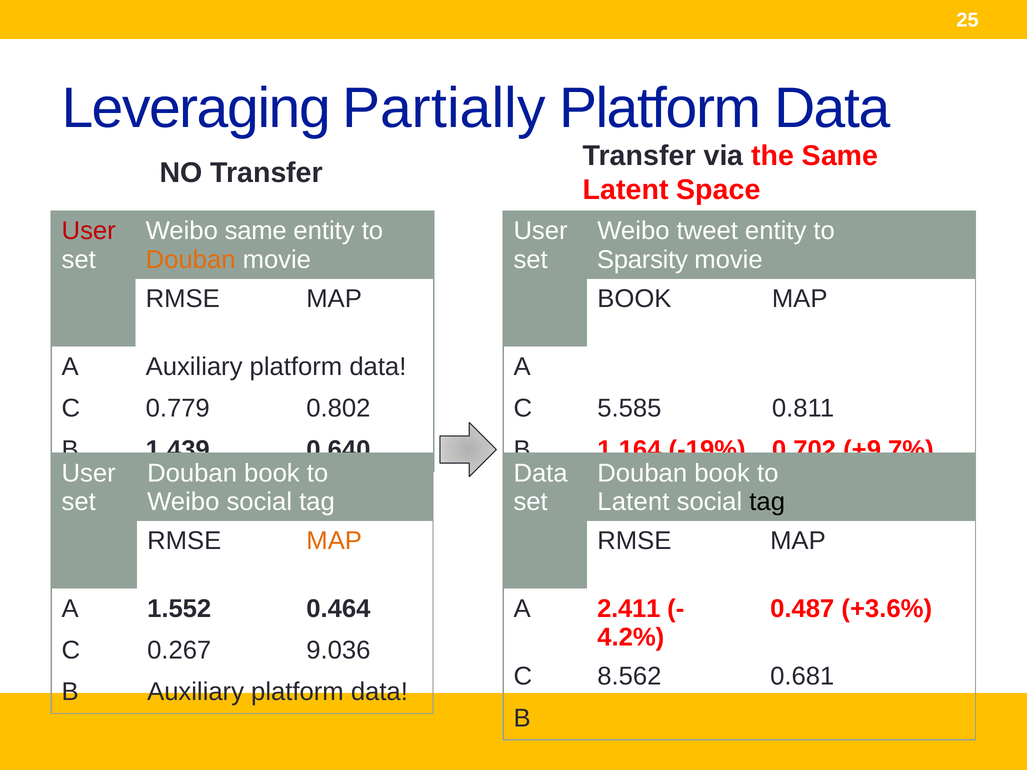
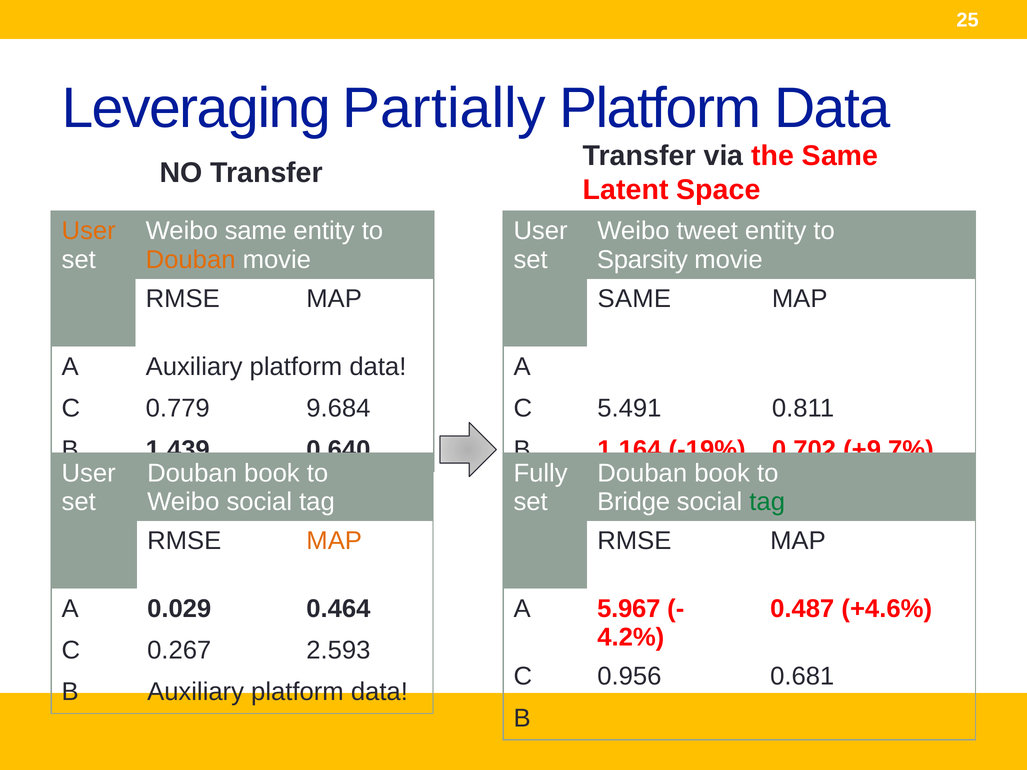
User at (89, 231) colour: red -> orange
BOOK at (634, 299): BOOK -> SAME
0.802: 0.802 -> 9.684
5.585: 5.585 -> 5.491
Data at (541, 473): Data -> Fully
Latent at (633, 502): Latent -> Bridge
tag at (767, 502) colour: black -> green
1.552: 1.552 -> 0.029
2.411: 2.411 -> 5.967
+3.6%: +3.6% -> +4.6%
9.036: 9.036 -> 2.593
8.562: 8.562 -> 0.956
